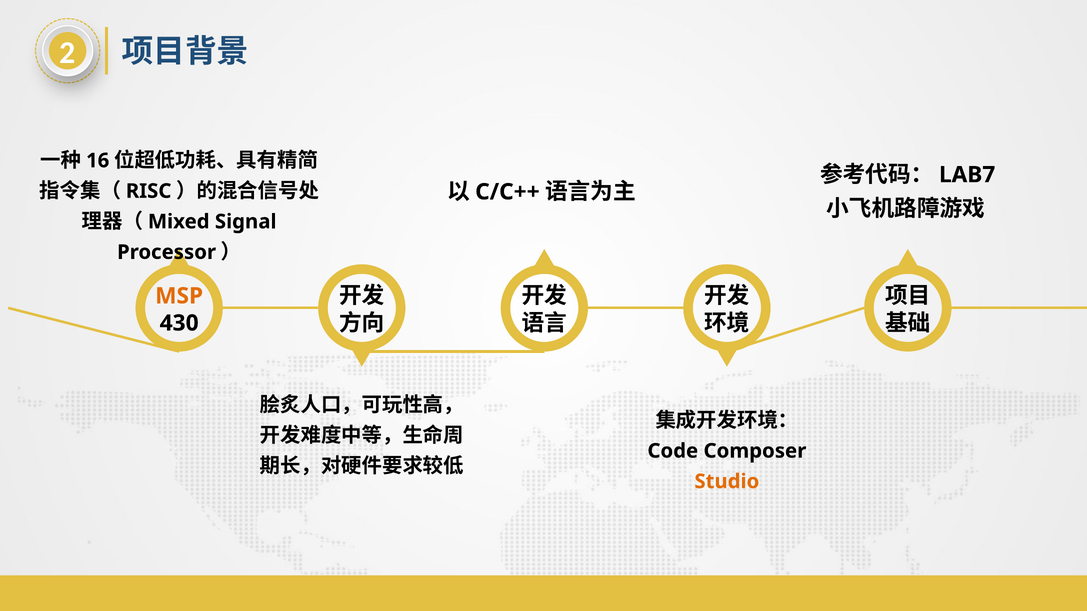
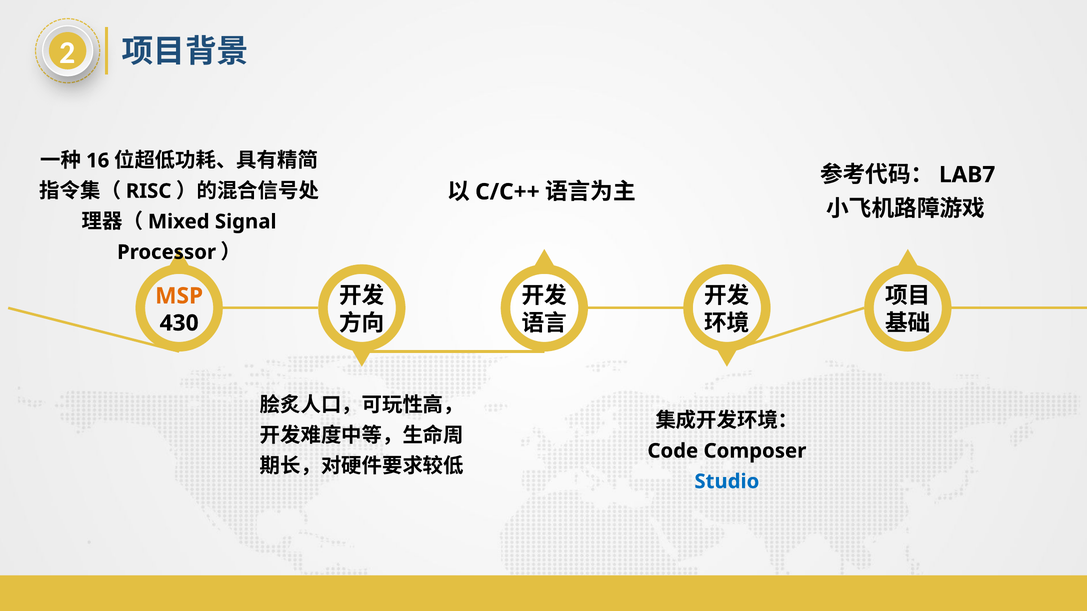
Studio colour: orange -> blue
